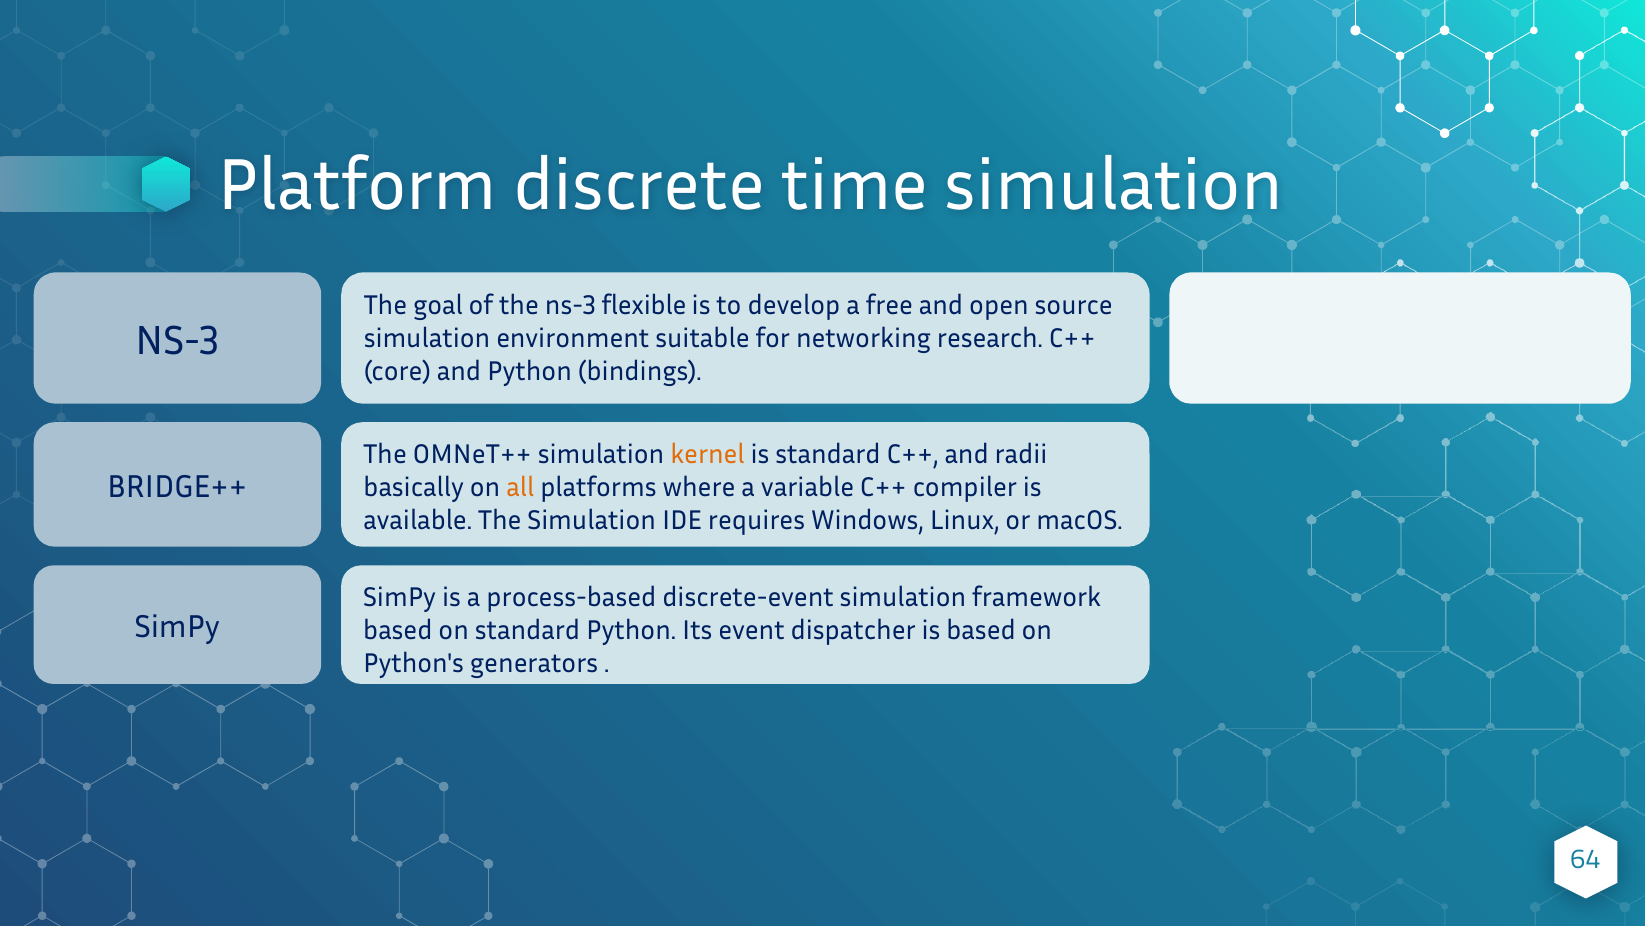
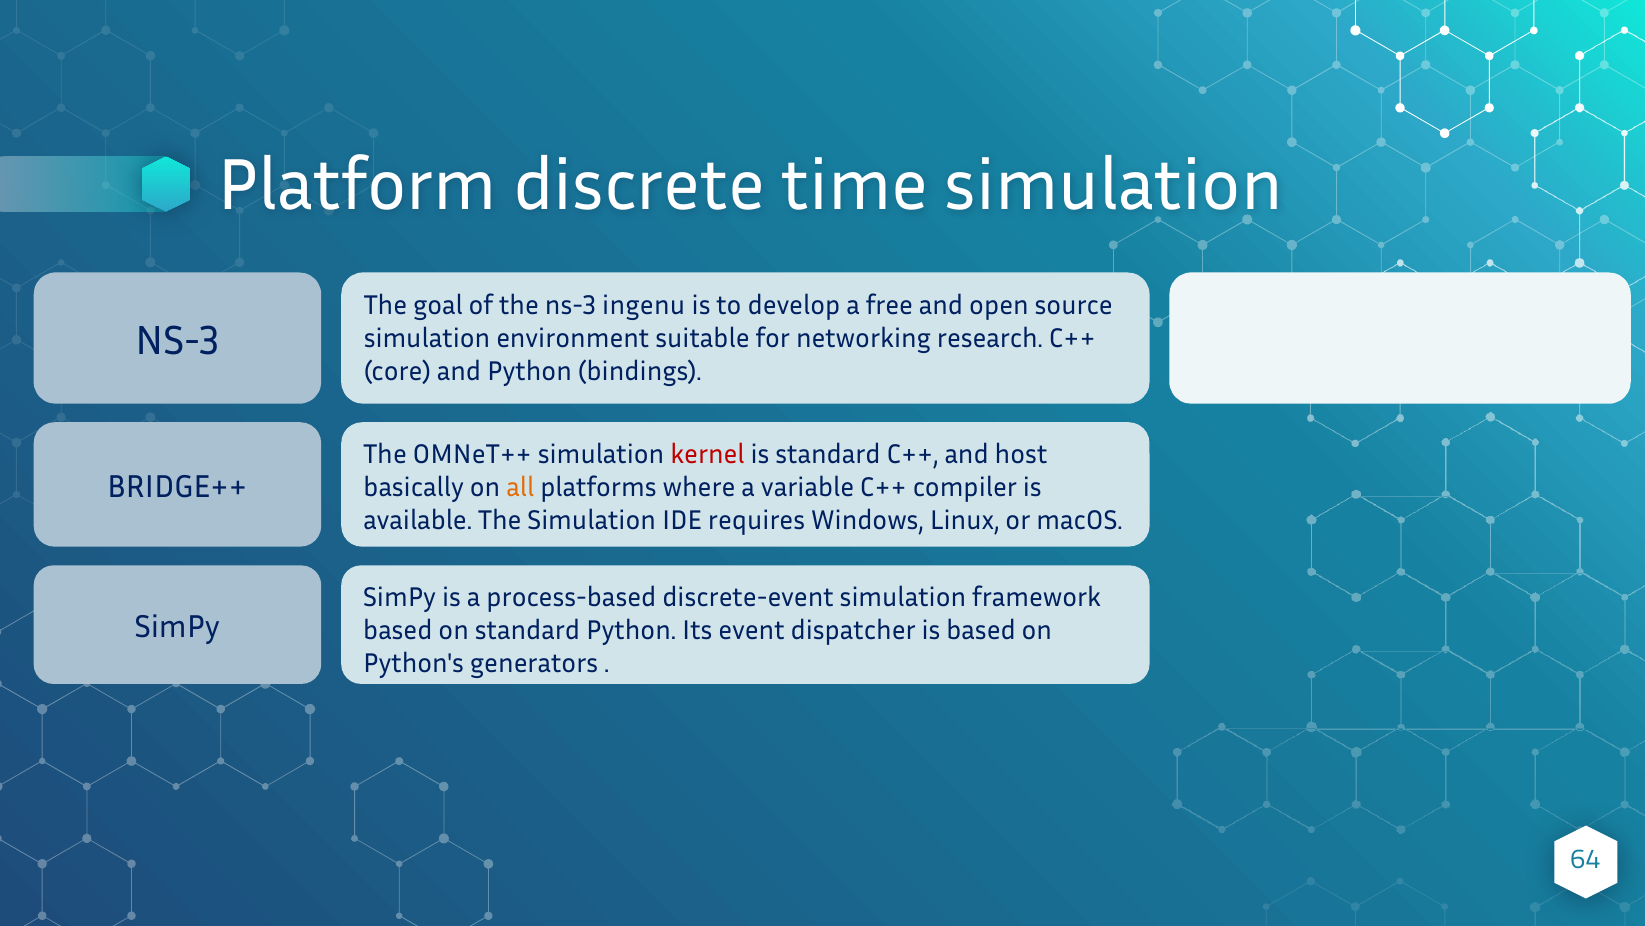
flexible: flexible -> ingenu
kernel colour: orange -> red
radii: radii -> host
